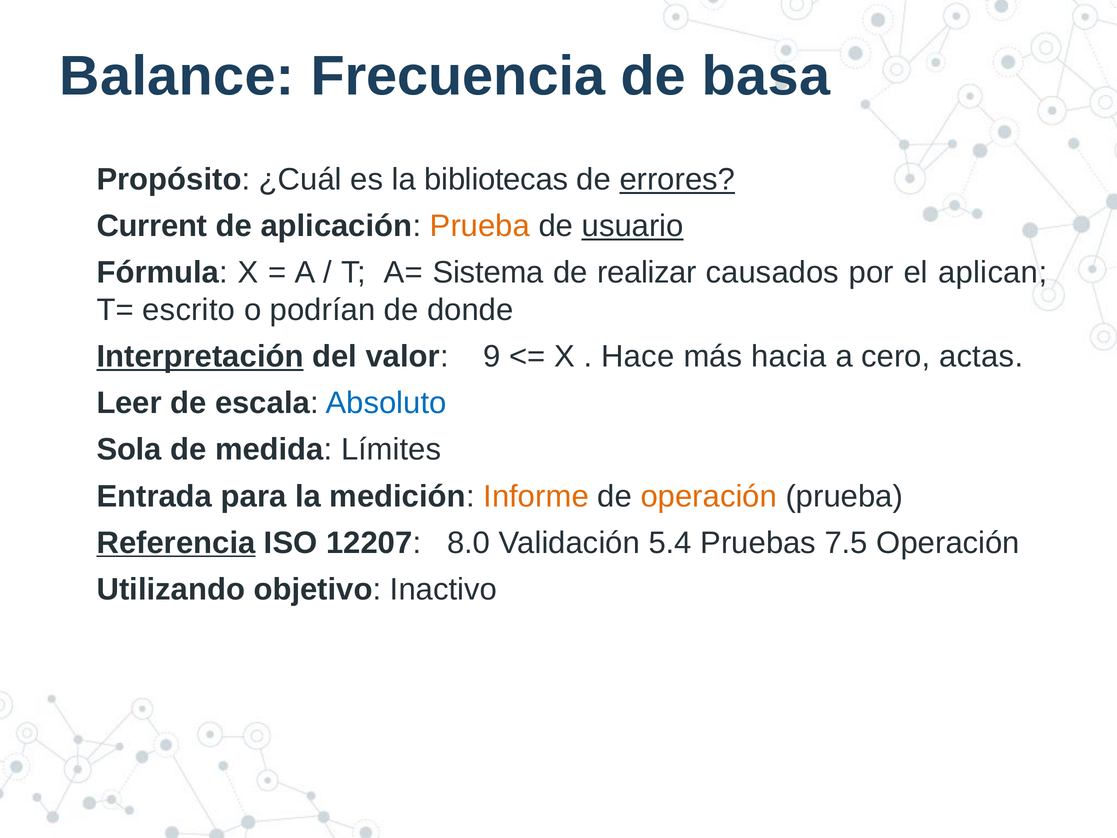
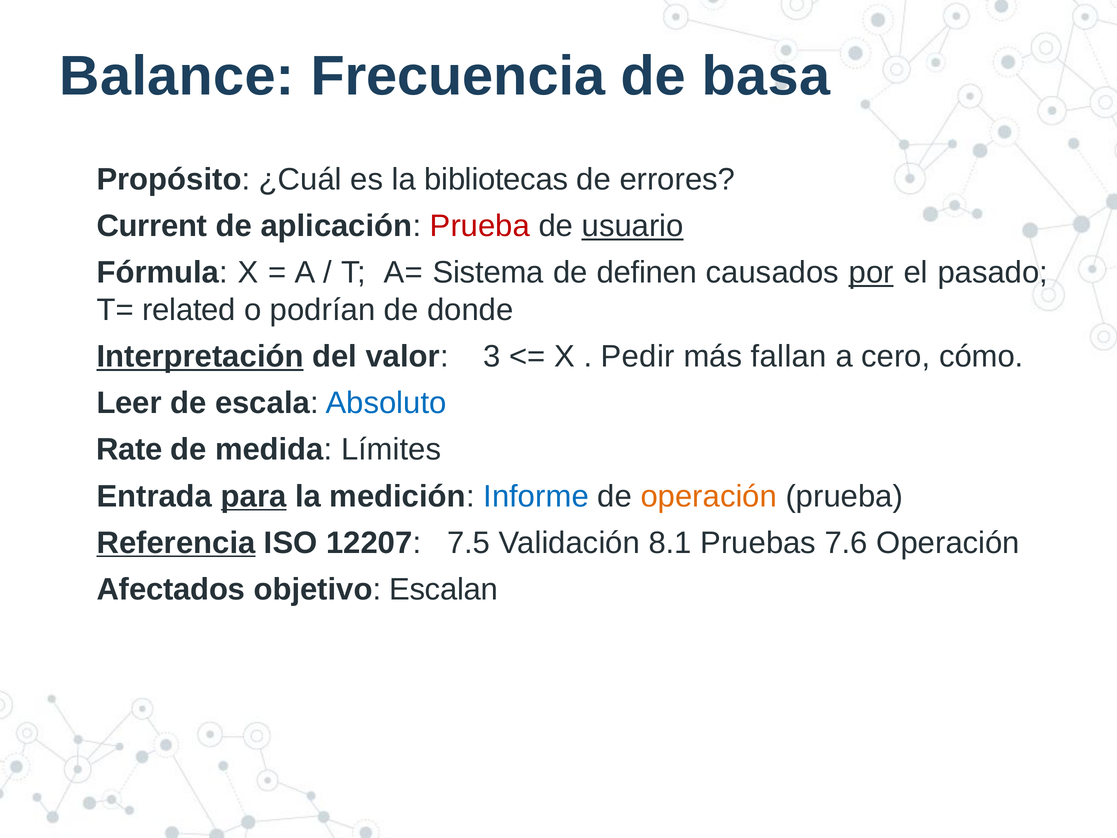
errores underline: present -> none
Prueba at (480, 226) colour: orange -> red
realizar: realizar -> definen
por underline: none -> present
aplican: aplican -> pasado
escrito: escrito -> related
9: 9 -> 3
Hace: Hace -> Pedir
hacia: hacia -> fallan
actas: actas -> cómo
Sola: Sola -> Rate
para underline: none -> present
Informe colour: orange -> blue
8.0: 8.0 -> 7.5
5.4: 5.4 -> 8.1
7.5: 7.5 -> 7.6
Utilizando: Utilizando -> Afectados
Inactivo: Inactivo -> Escalan
